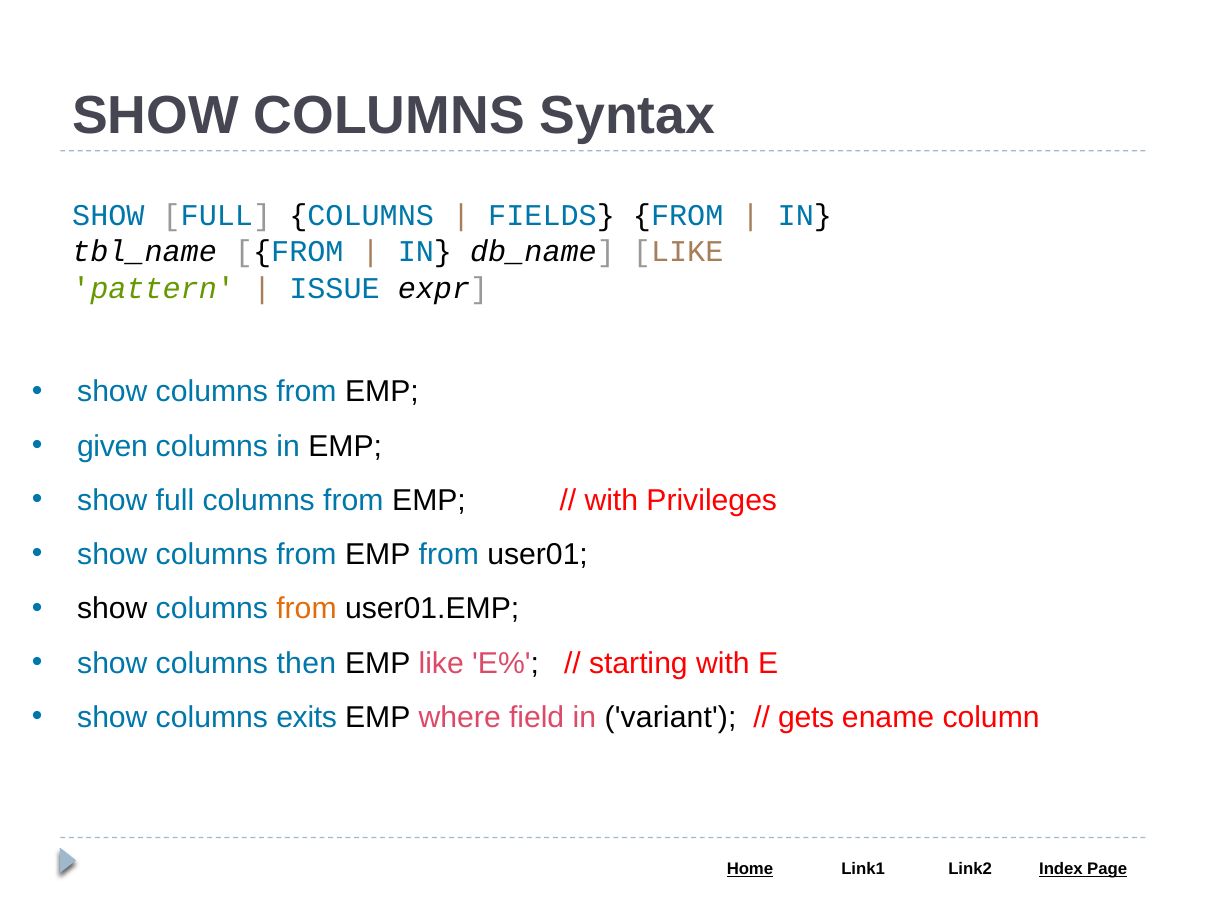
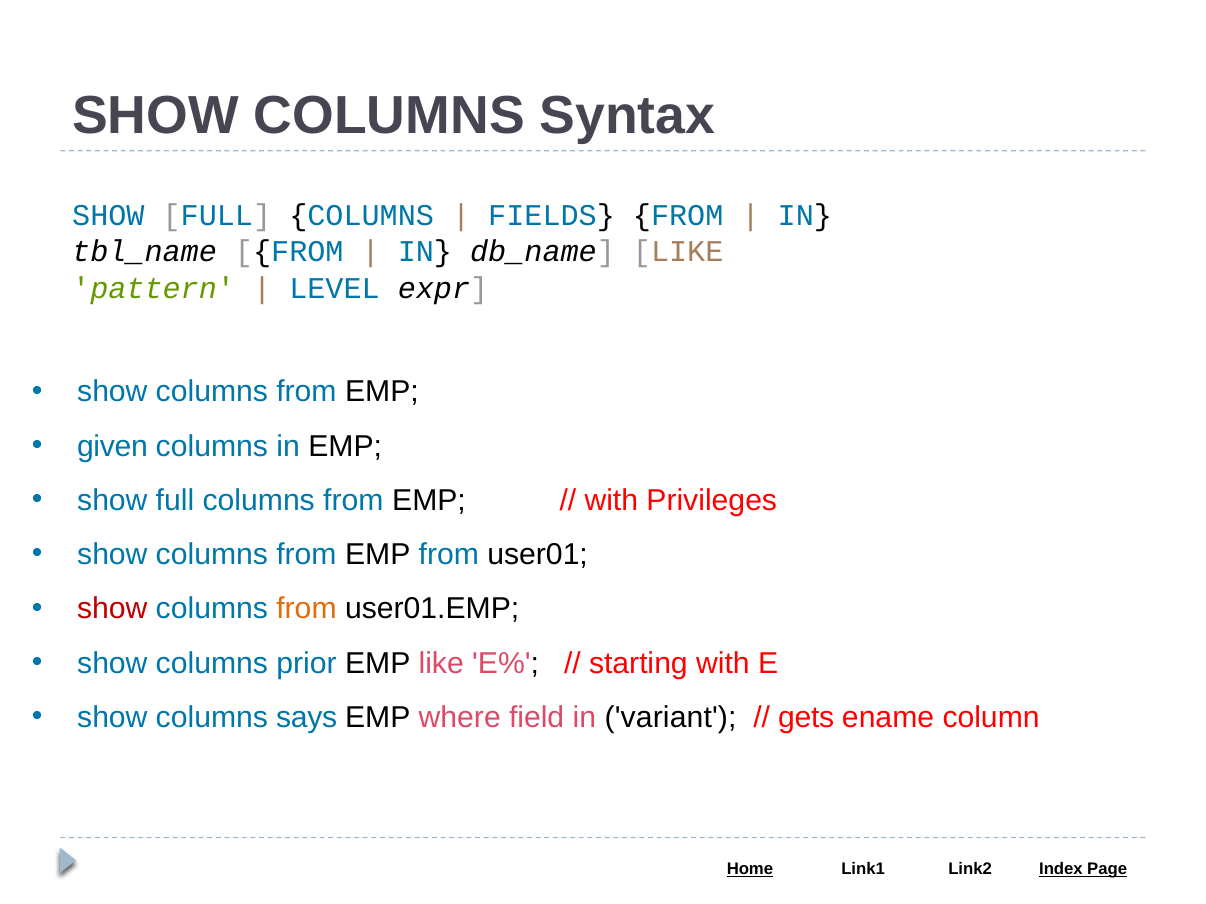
ISSUE: ISSUE -> LEVEL
show at (112, 609) colour: black -> red
then: then -> prior
exits: exits -> says
